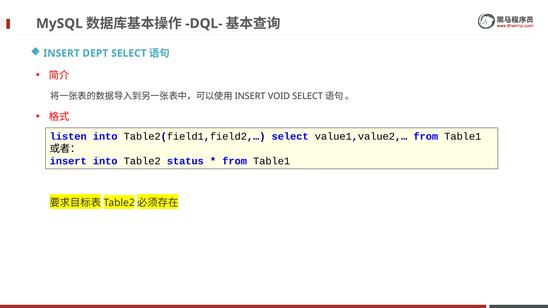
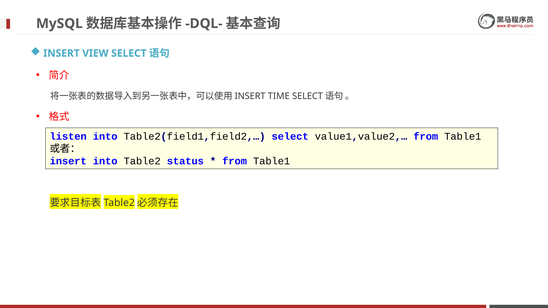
DEPT: DEPT -> VIEW
VOID: VOID -> TIME
